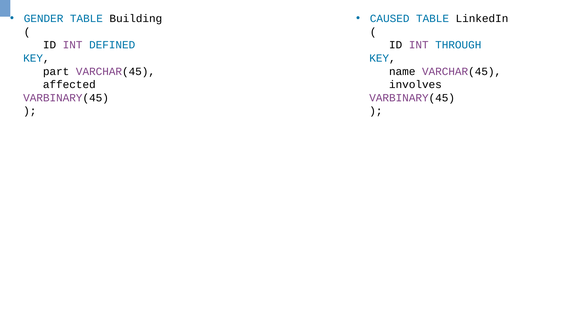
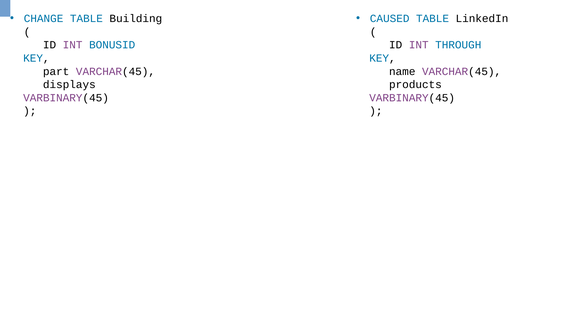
GENDER: GENDER -> CHANGE
DEFINED: DEFINED -> BONUSID
affected: affected -> displays
involves: involves -> products
